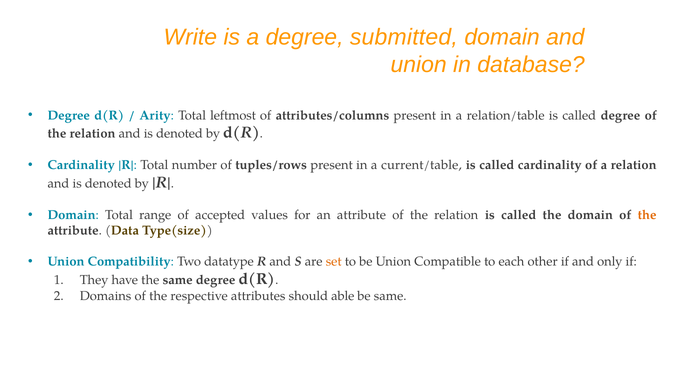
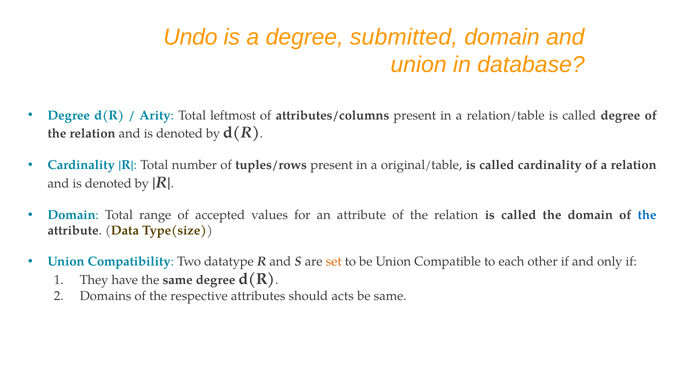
Write: Write -> Undo
current/table: current/table -> original/table
the at (647, 215) colour: orange -> blue
able: able -> acts
